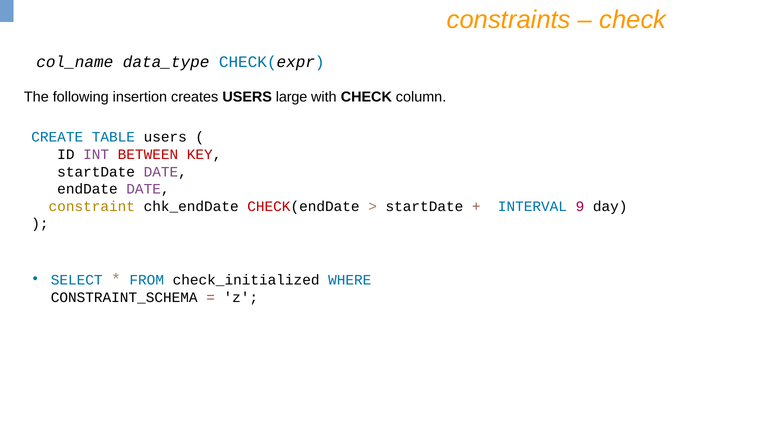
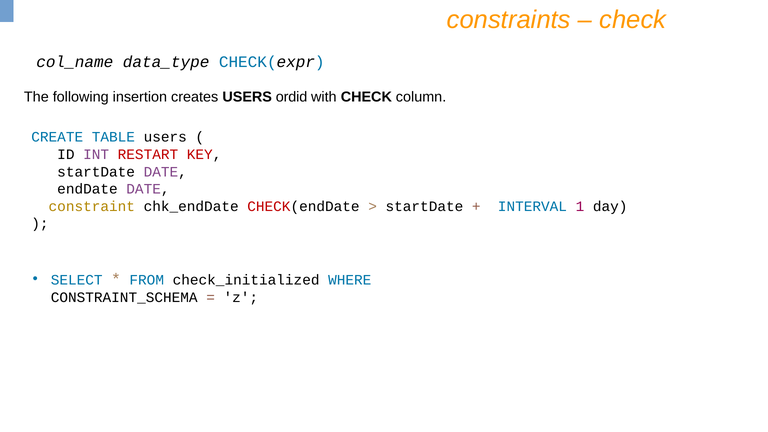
large: large -> ordid
BETWEEN: BETWEEN -> RESTART
9: 9 -> 1
